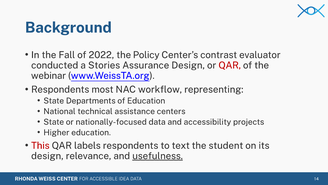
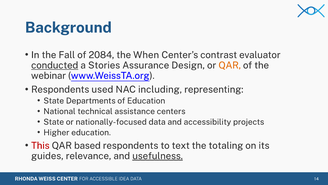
2022: 2022 -> 2084
Policy: Policy -> When
conducted underline: none -> present
QAR at (230, 65) colour: red -> orange
most: most -> used
workflow: workflow -> including
labels: labels -> based
student: student -> totaling
design at (47, 156): design -> guides
